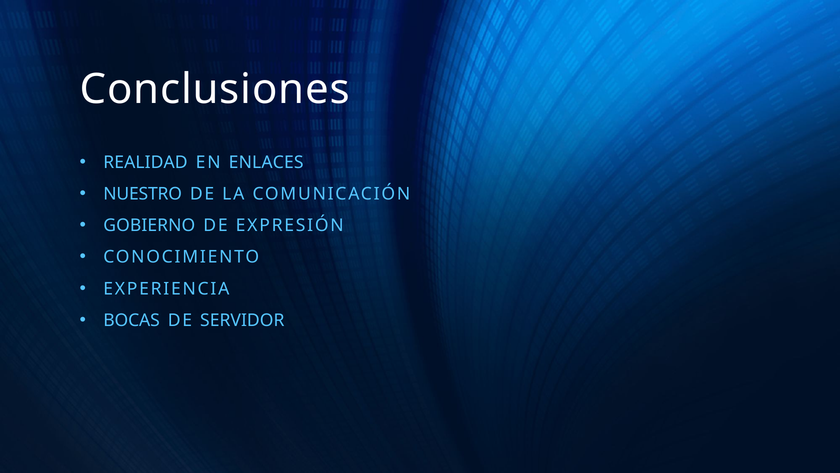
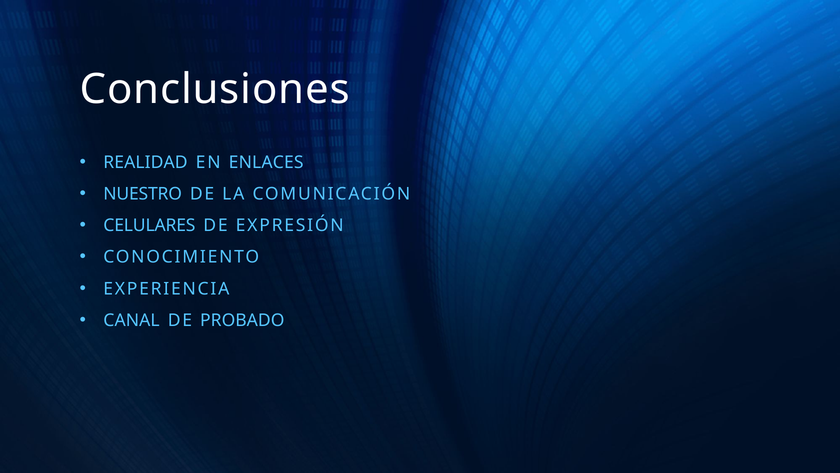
GOBIERNO: GOBIERNO -> CELULARES
BOCAS: BOCAS -> CANAL
SERVIDOR: SERVIDOR -> PROBADO
